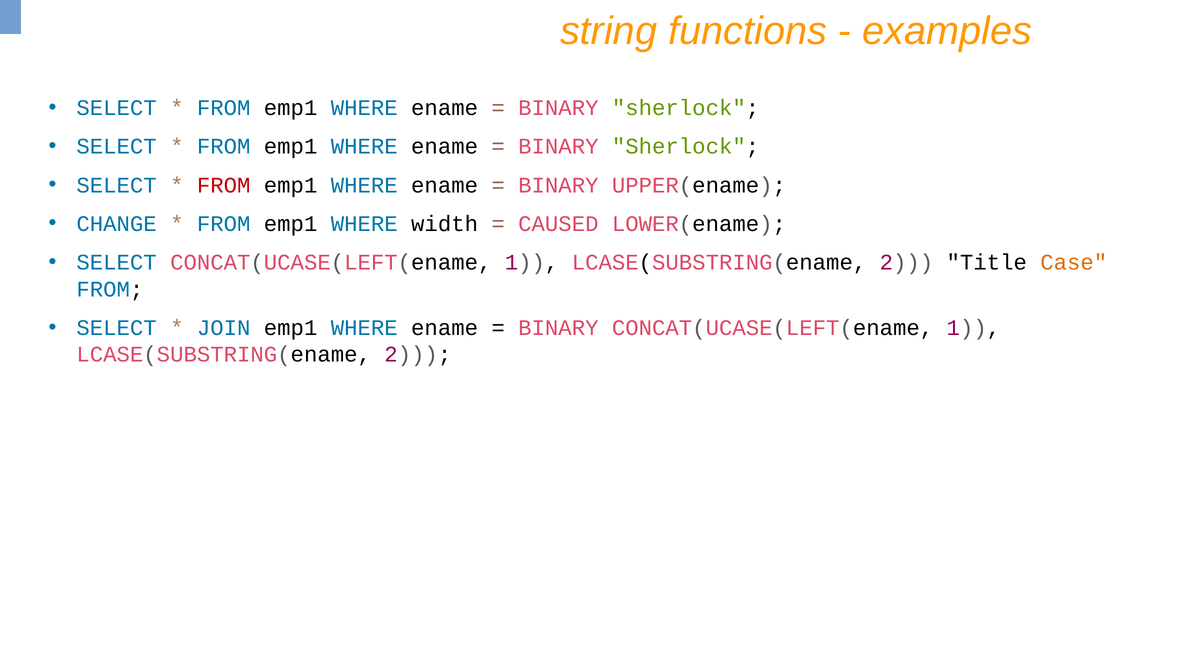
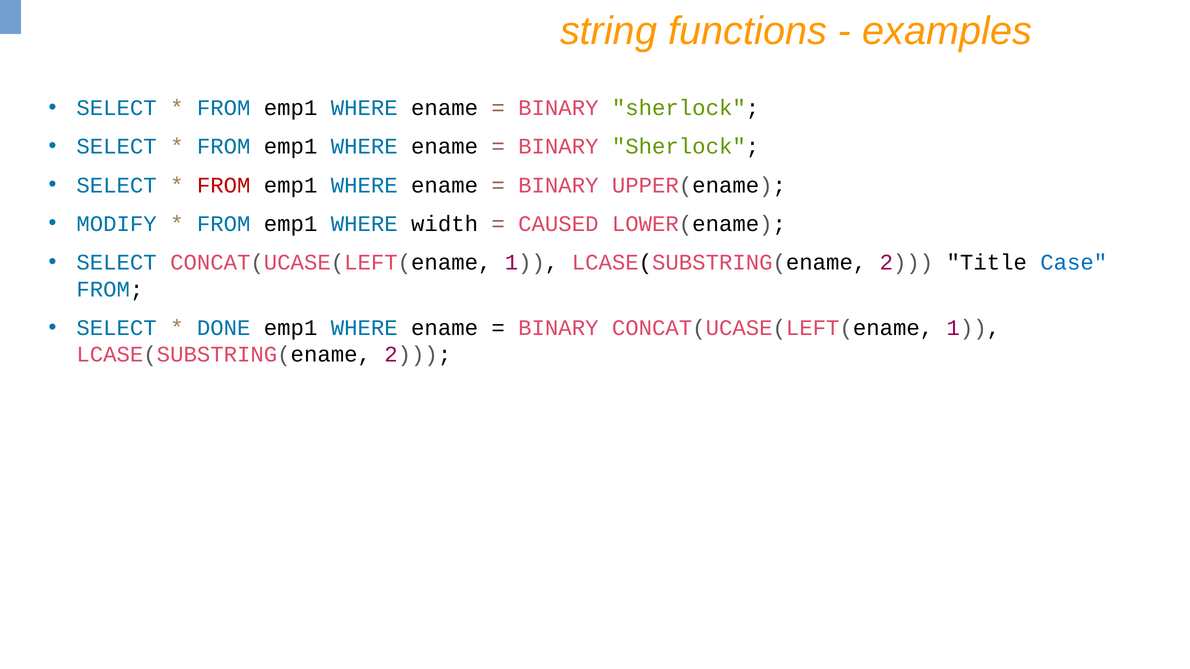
CHANGE: CHANGE -> MODIFY
Case colour: orange -> blue
JOIN: JOIN -> DONE
